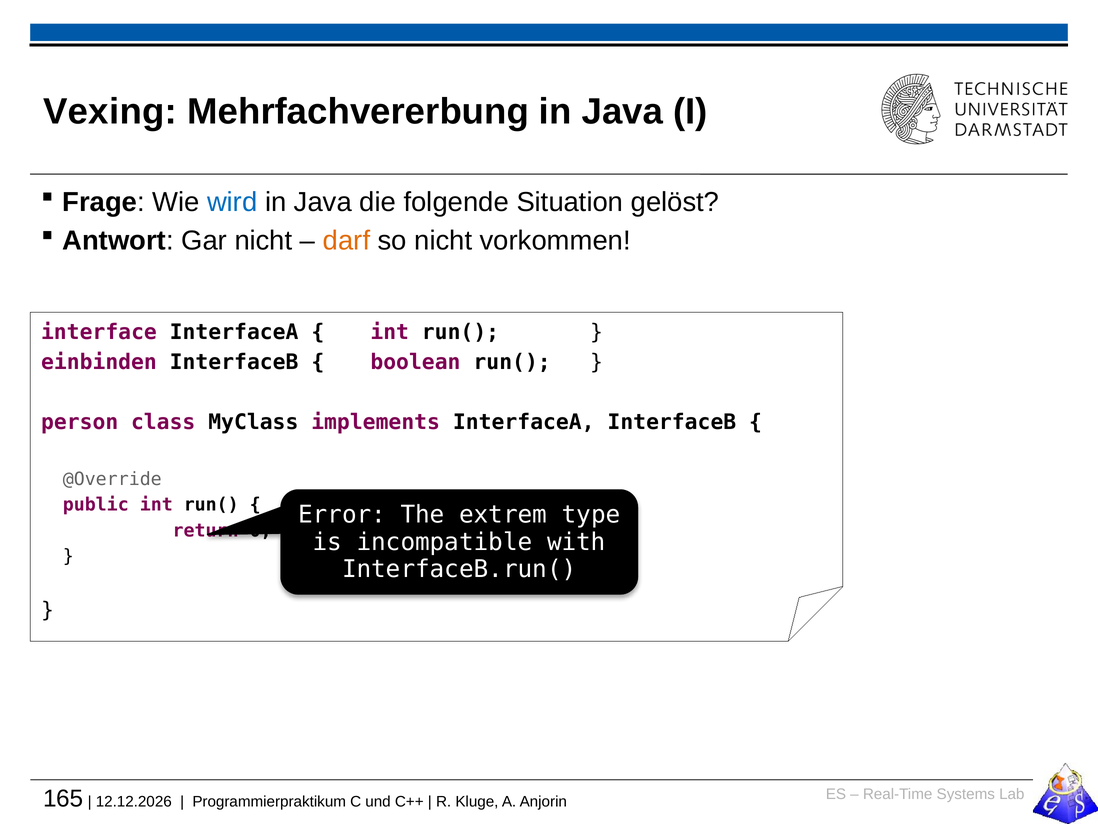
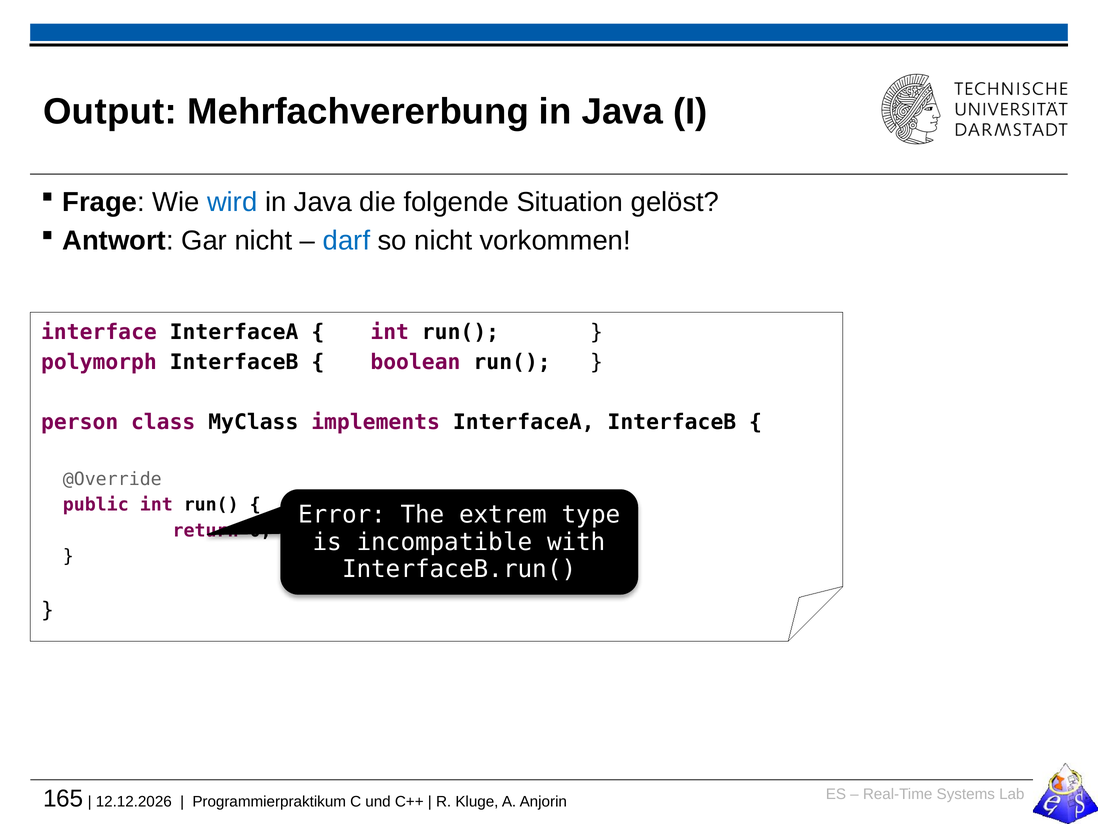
Vexing: Vexing -> Output
darf colour: orange -> blue
einbinden: einbinden -> polymorph
